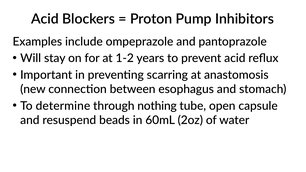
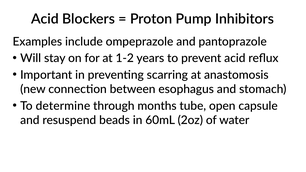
nothing: nothing -> months
